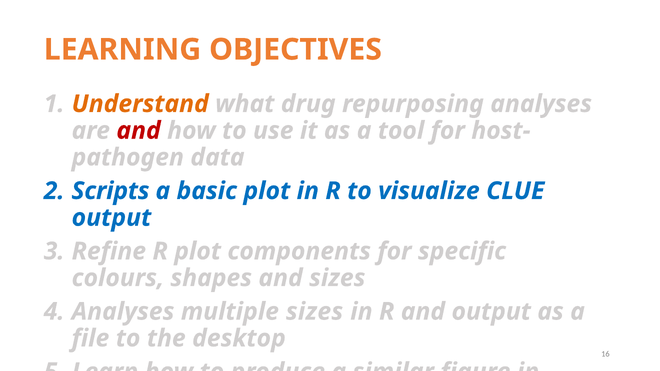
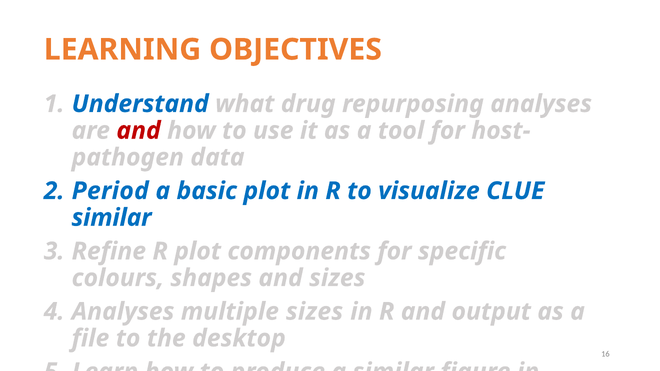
Understand colour: orange -> blue
Scripts: Scripts -> Period
output at (111, 218): output -> similar
